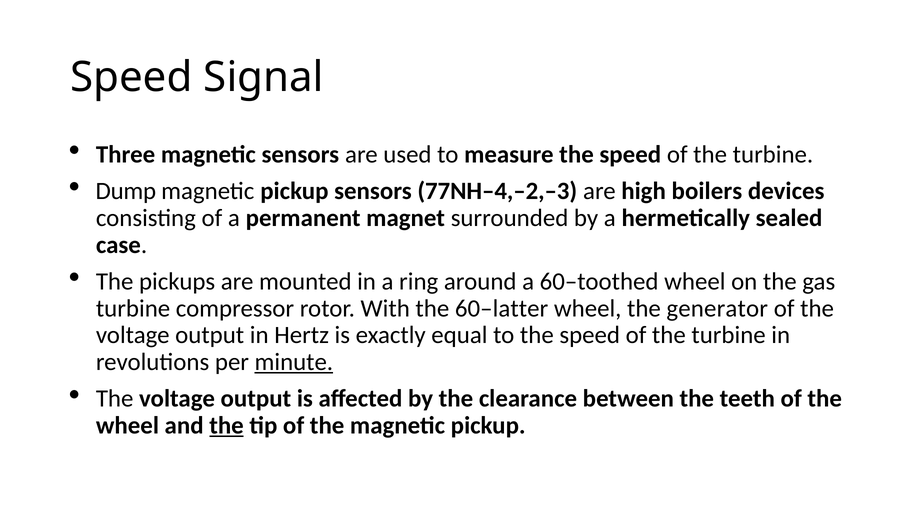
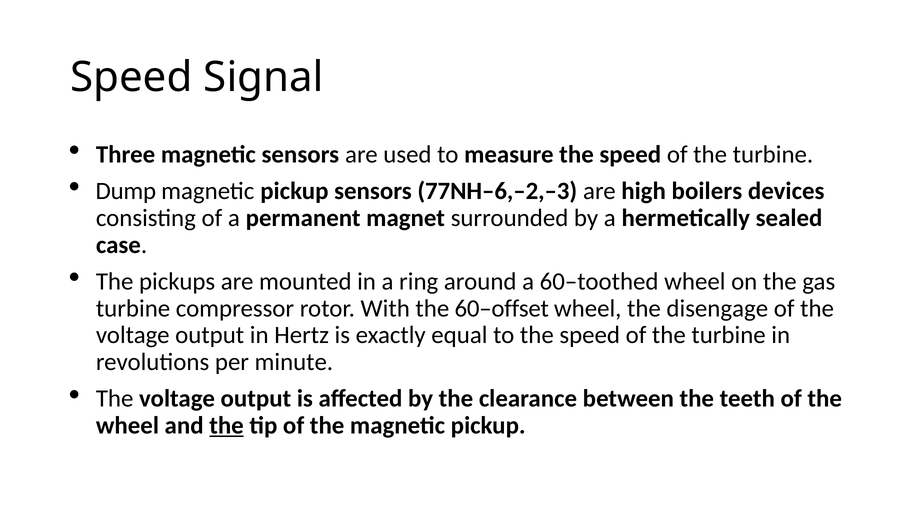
77NH–4,–2,–3: 77NH–4,–2,–3 -> 77NH–6,–2,–3
60–latter: 60–latter -> 60–offset
generator: generator -> disengage
minute underline: present -> none
